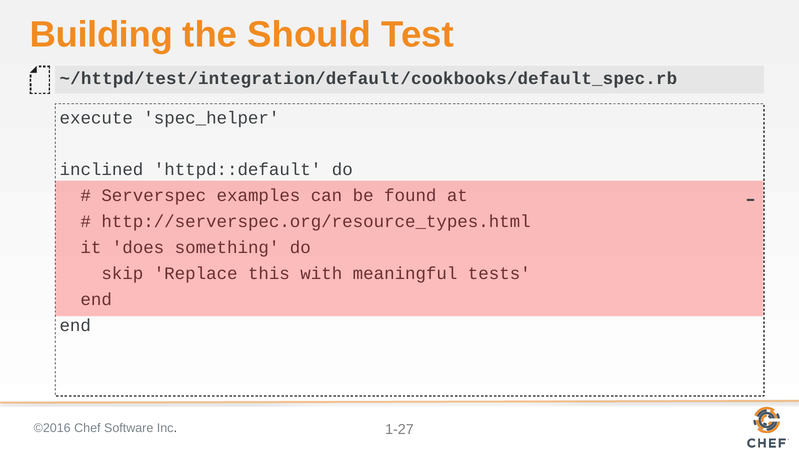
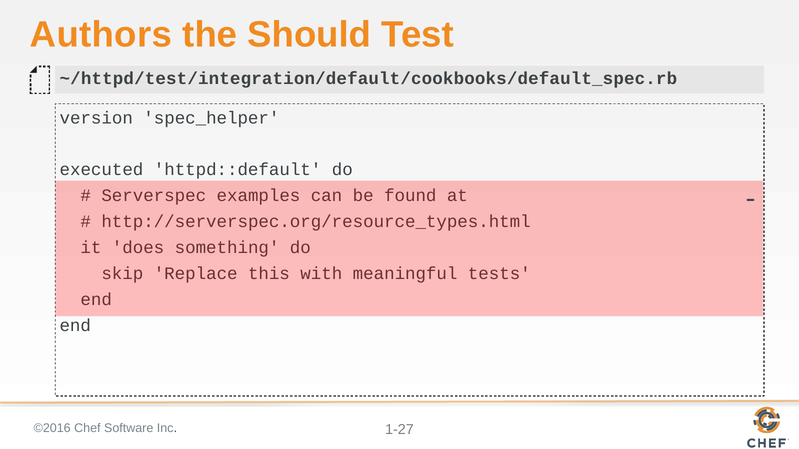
Building: Building -> Authors
execute: execute -> version
inclined: inclined -> executed
